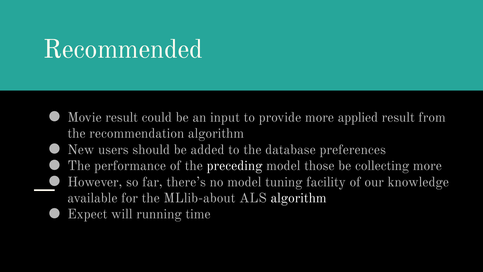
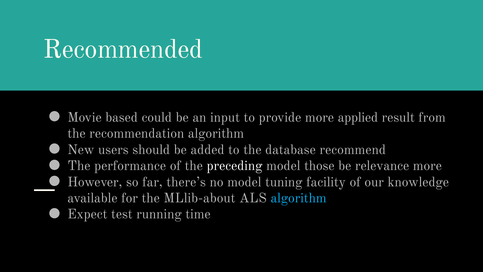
Movie result: result -> based
preferences: preferences -> recommend
collecting: collecting -> relevance
algorithm at (299, 198) colour: white -> light blue
will: will -> test
